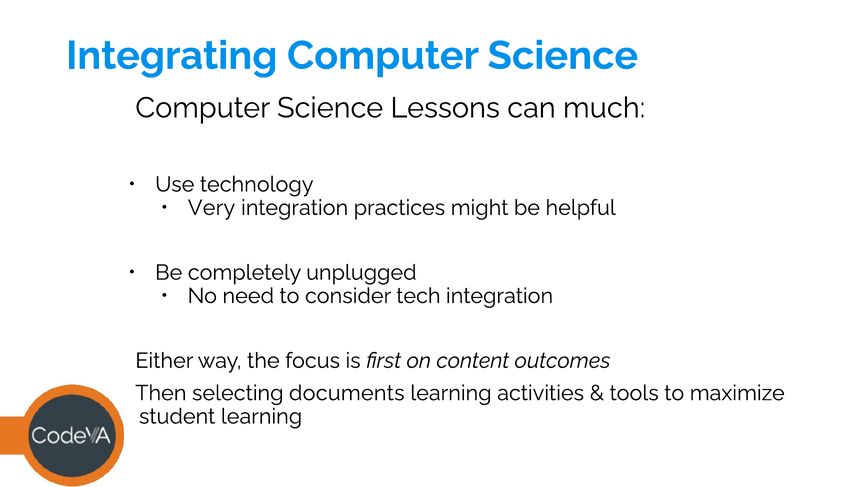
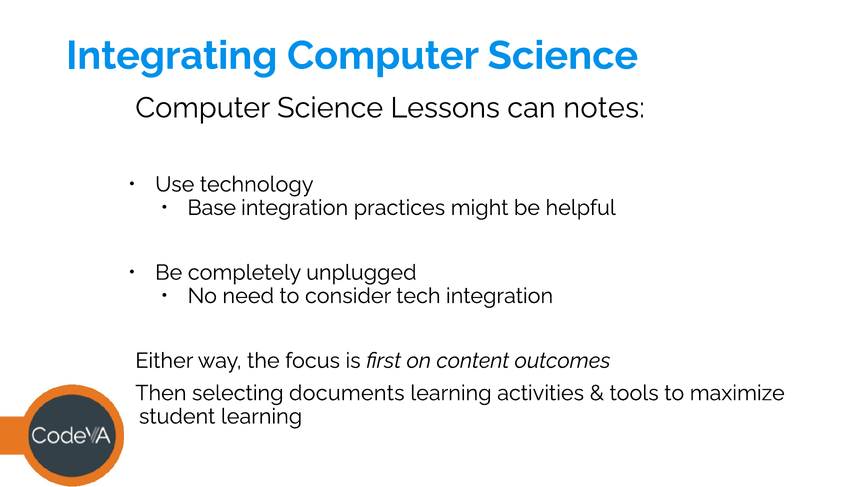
much: much -> notes
Very: Very -> Base
